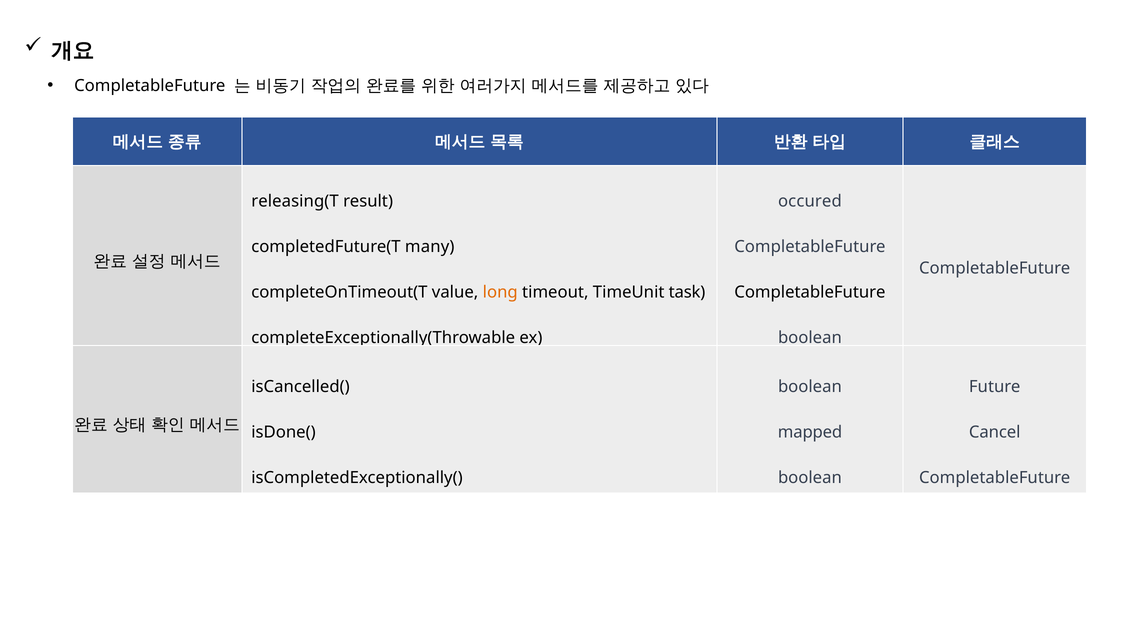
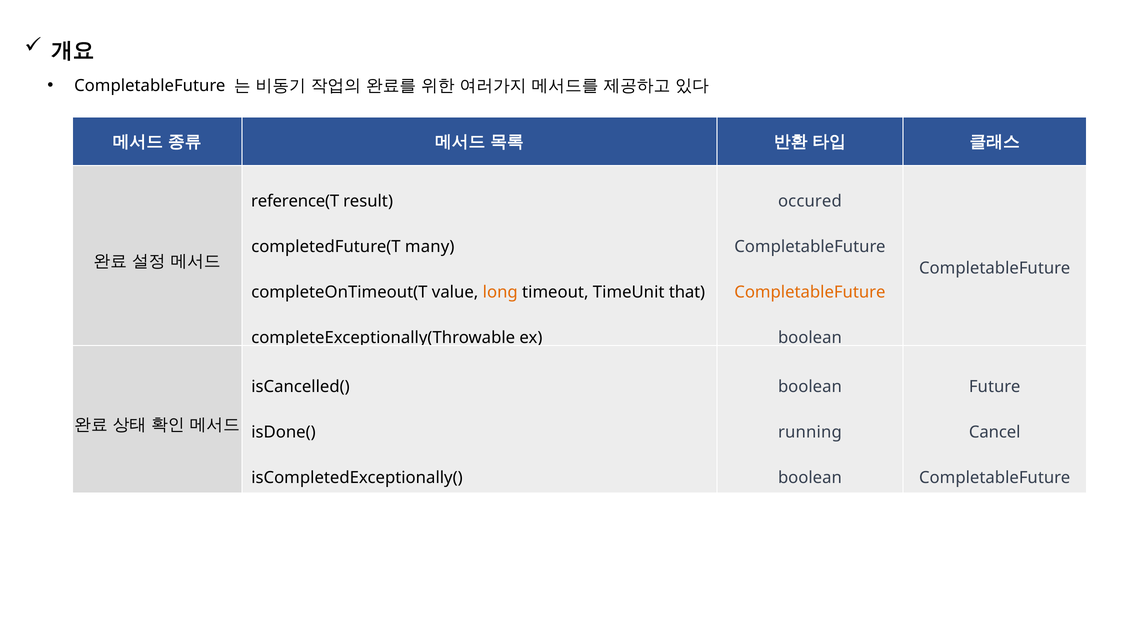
releasing(T: releasing(T -> reference(T
task: task -> that
CompletableFuture at (810, 292) colour: black -> orange
mapped: mapped -> running
